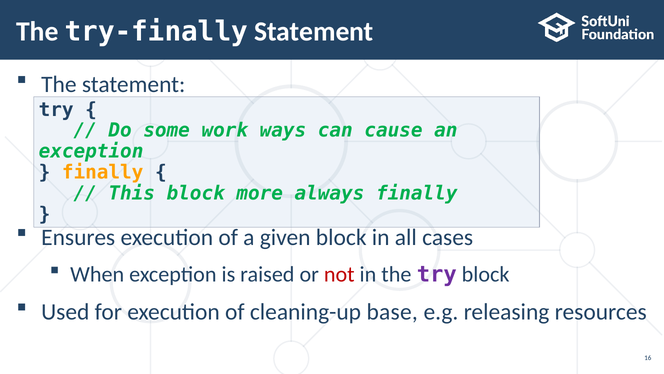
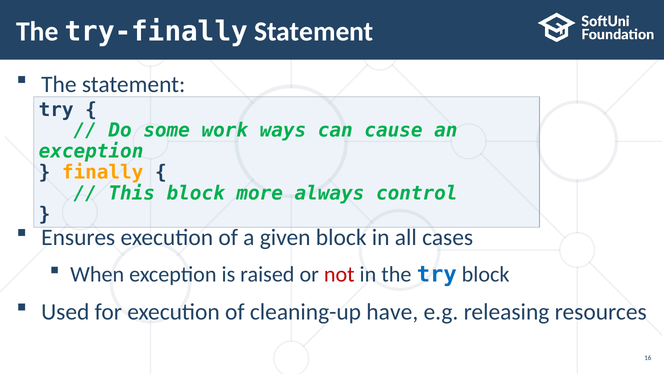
always finally: finally -> control
try at (437, 274) colour: purple -> blue
base: base -> have
